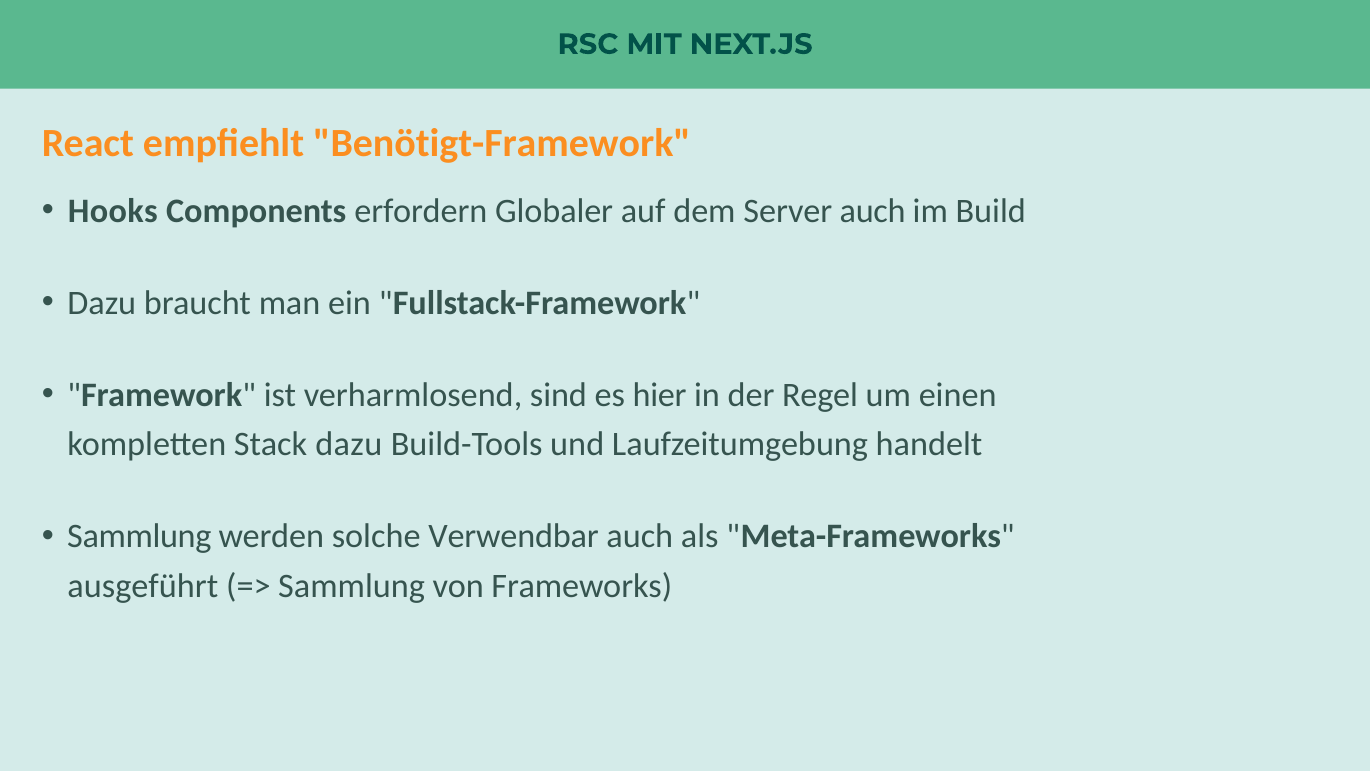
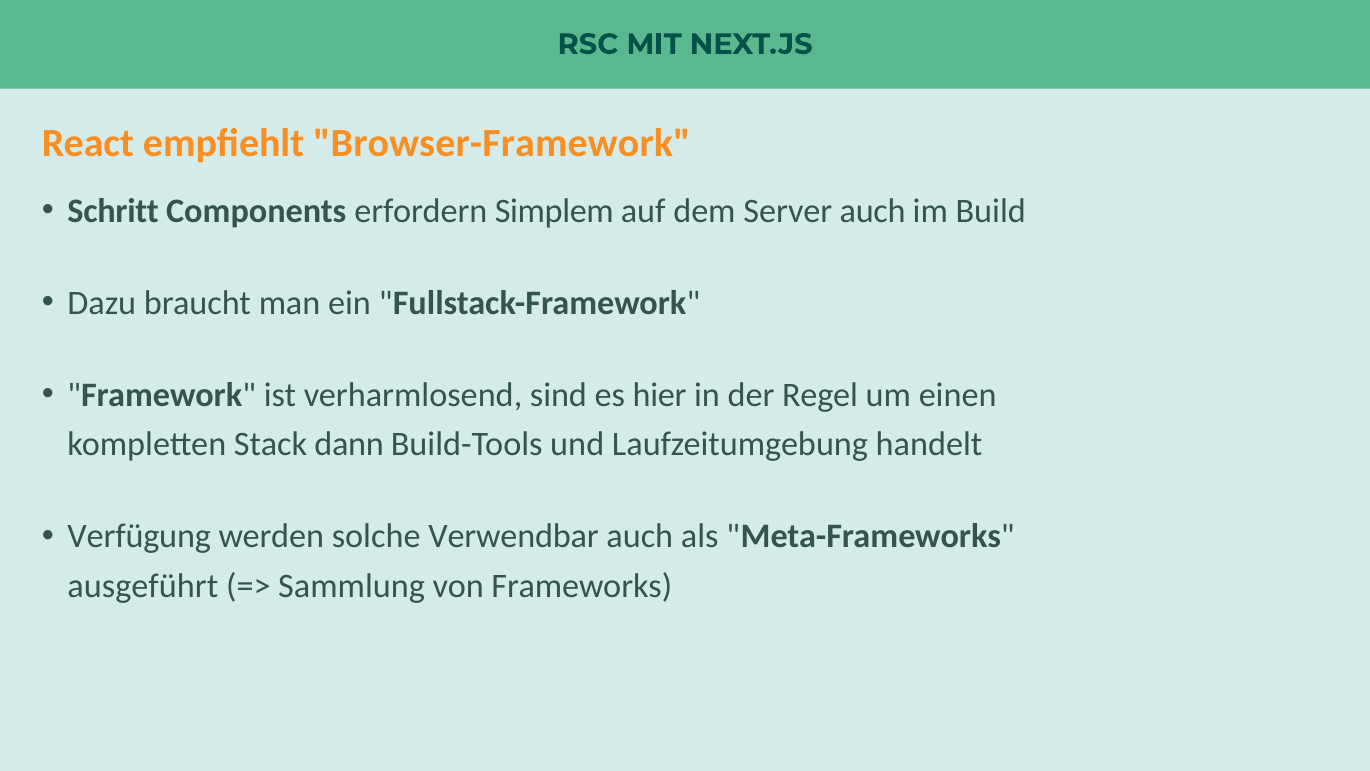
Benötigt-Framework: Benötigt-Framework -> Browser-Framework
Hooks: Hooks -> Schritt
Globaler: Globaler -> Simplem
Stack dazu: dazu -> dann
Sammlung at (139, 536): Sammlung -> Verfügung
